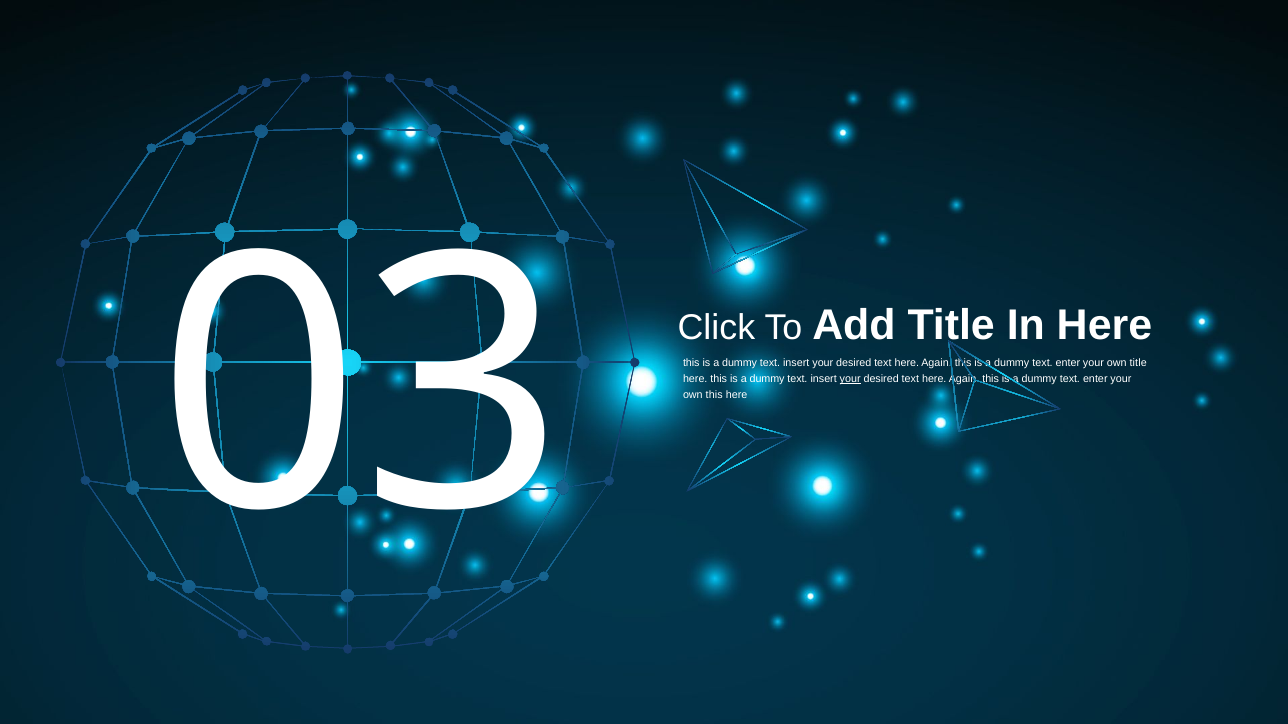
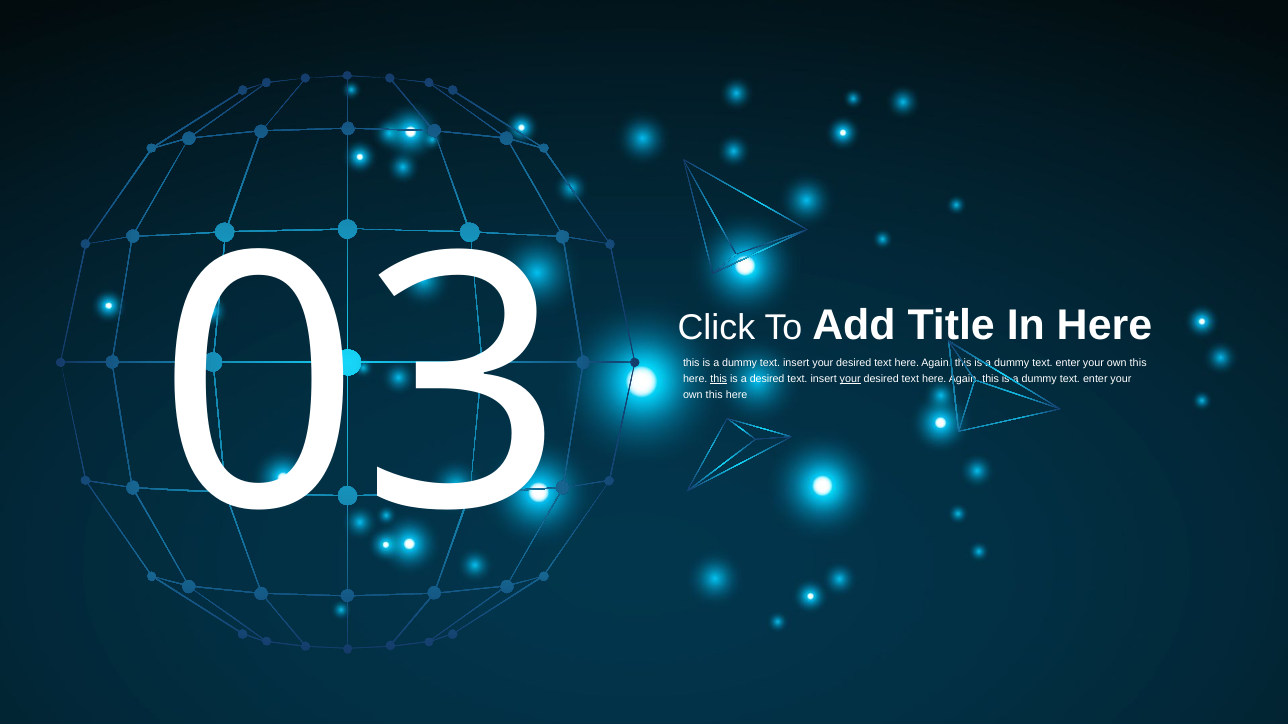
title at (1138, 363): title -> this
this at (719, 379) underline: none -> present
dummy at (767, 379): dummy -> desired
